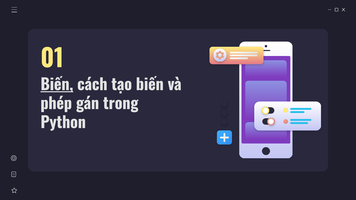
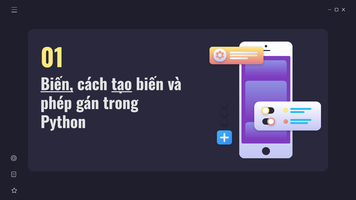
tạo underline: none -> present
